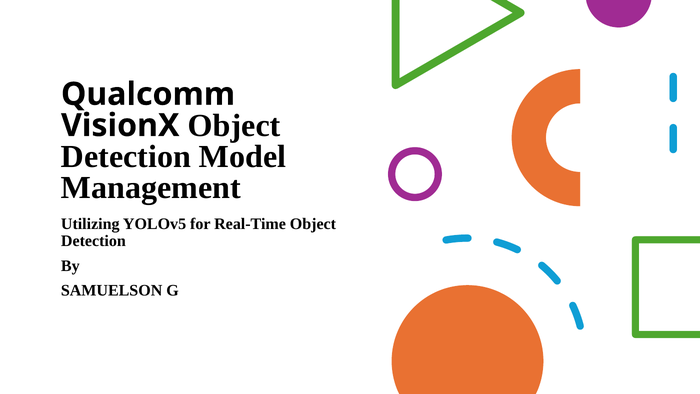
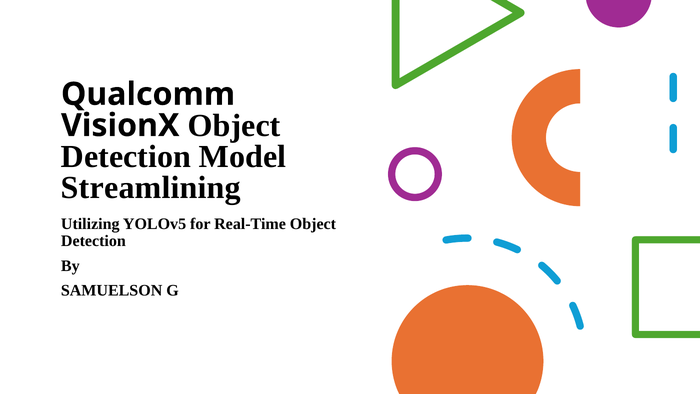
Management: Management -> Streamlining
